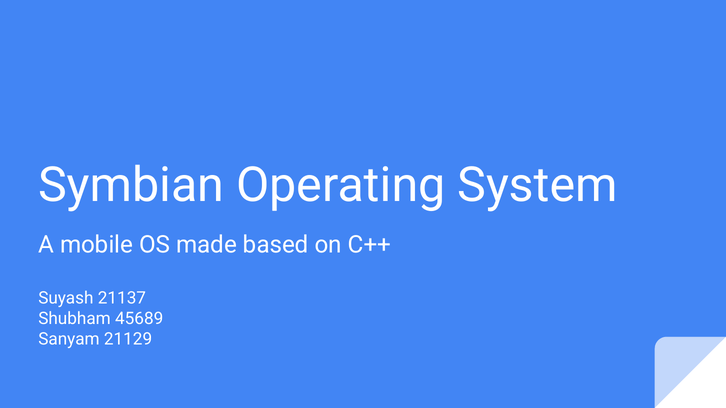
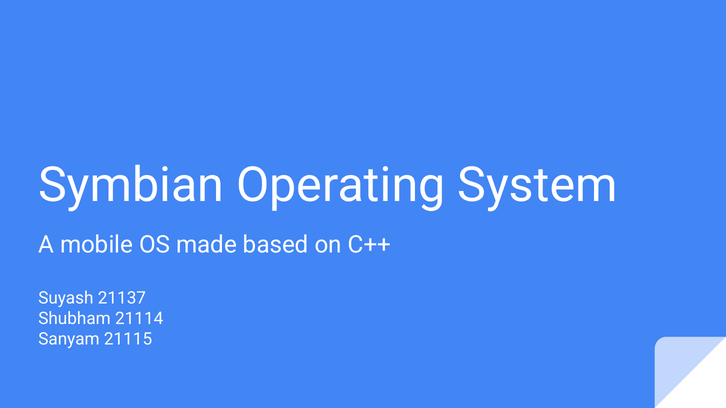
45689: 45689 -> 21114
21129: 21129 -> 21115
